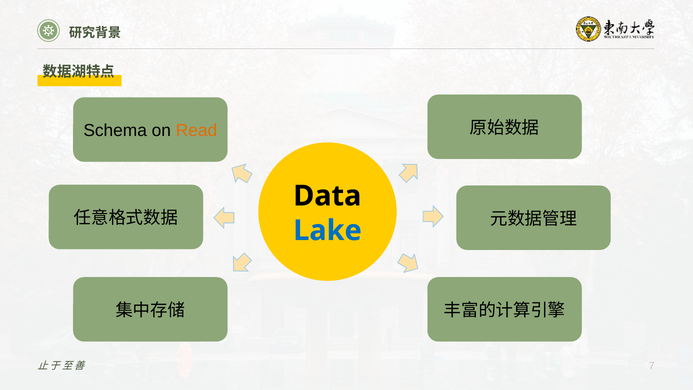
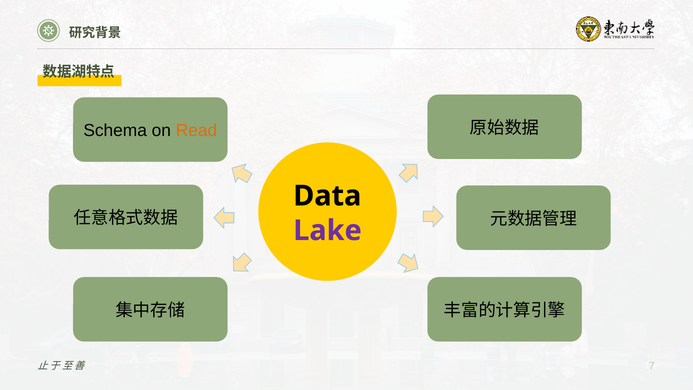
Lake colour: blue -> purple
